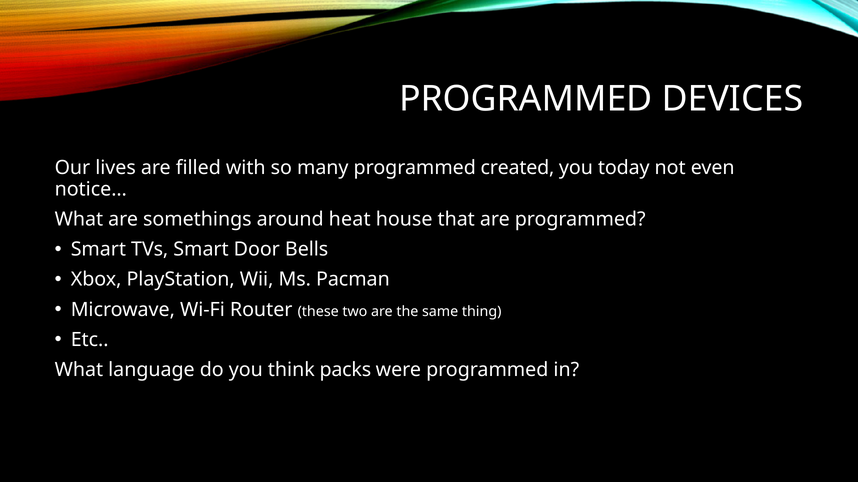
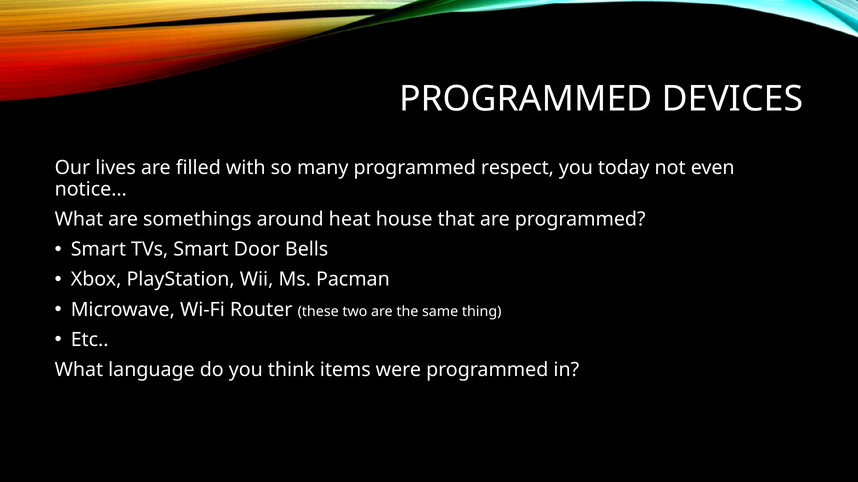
created: created -> respect
packs: packs -> items
